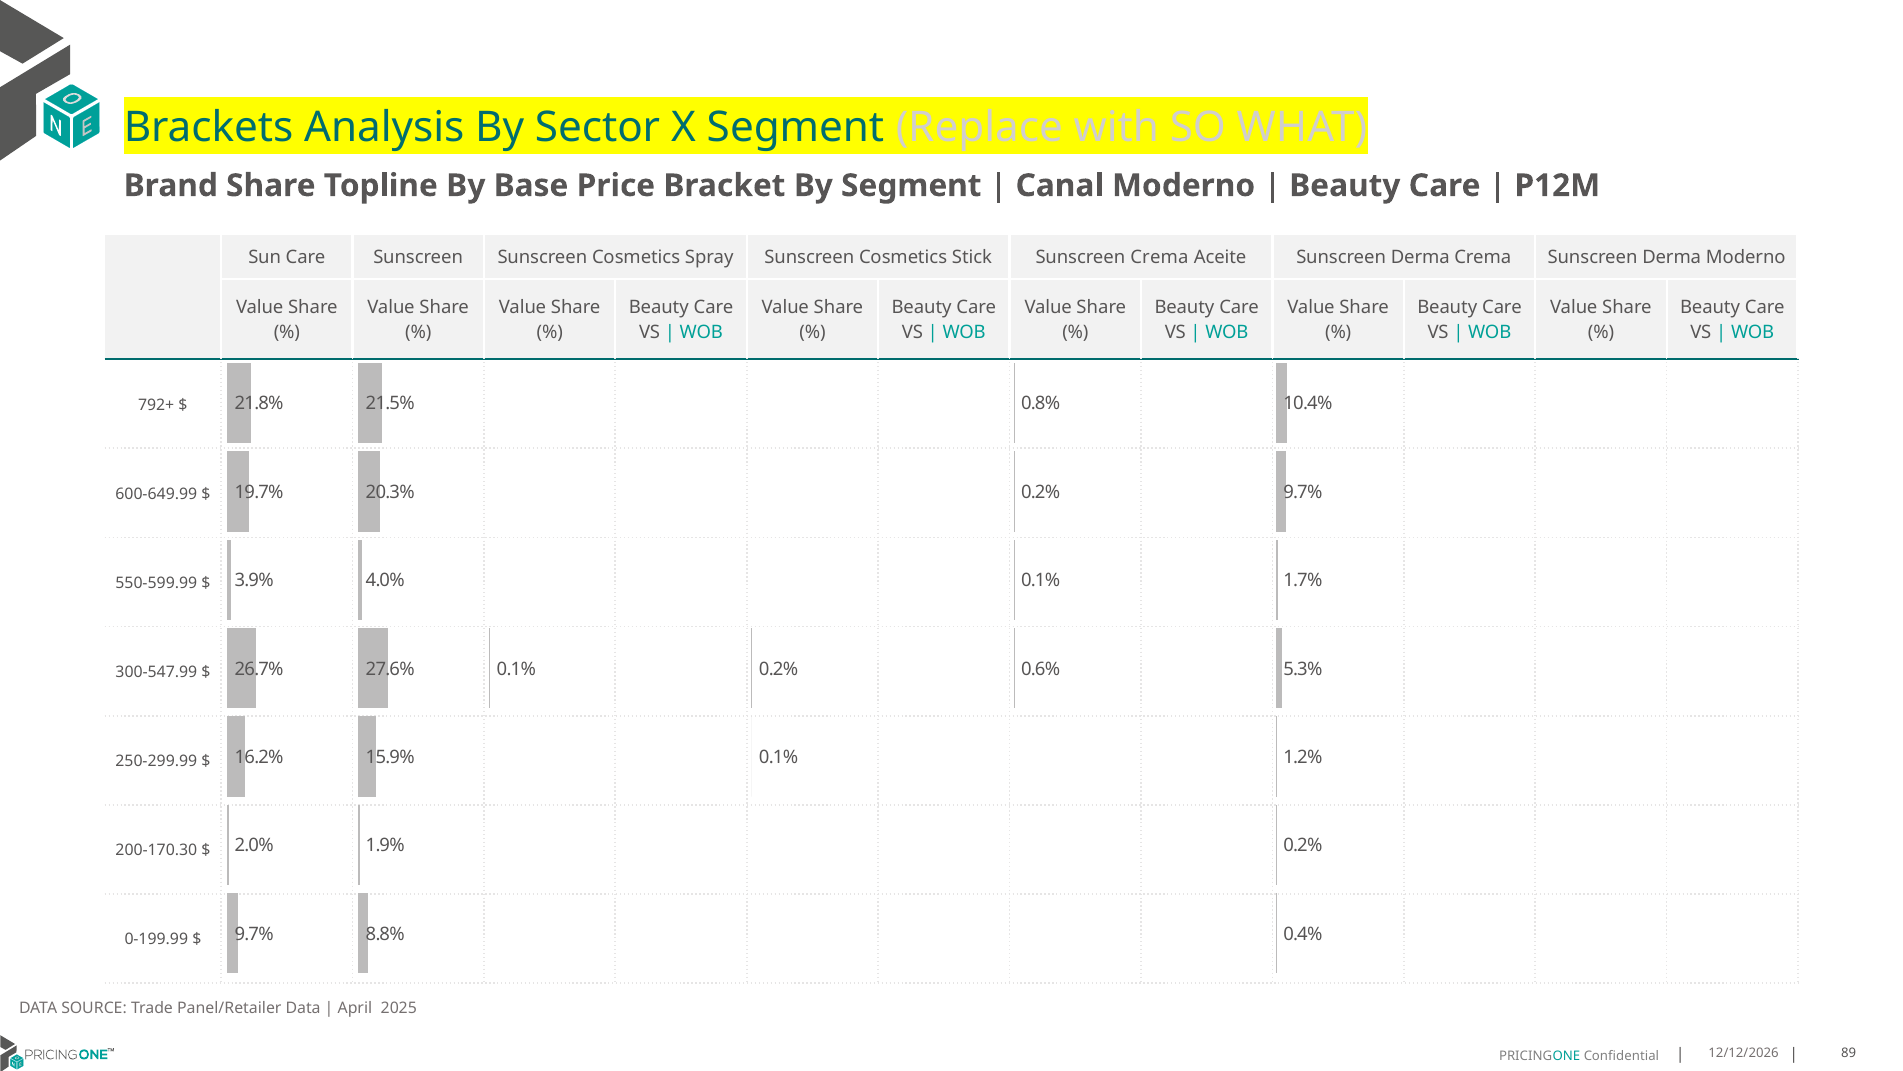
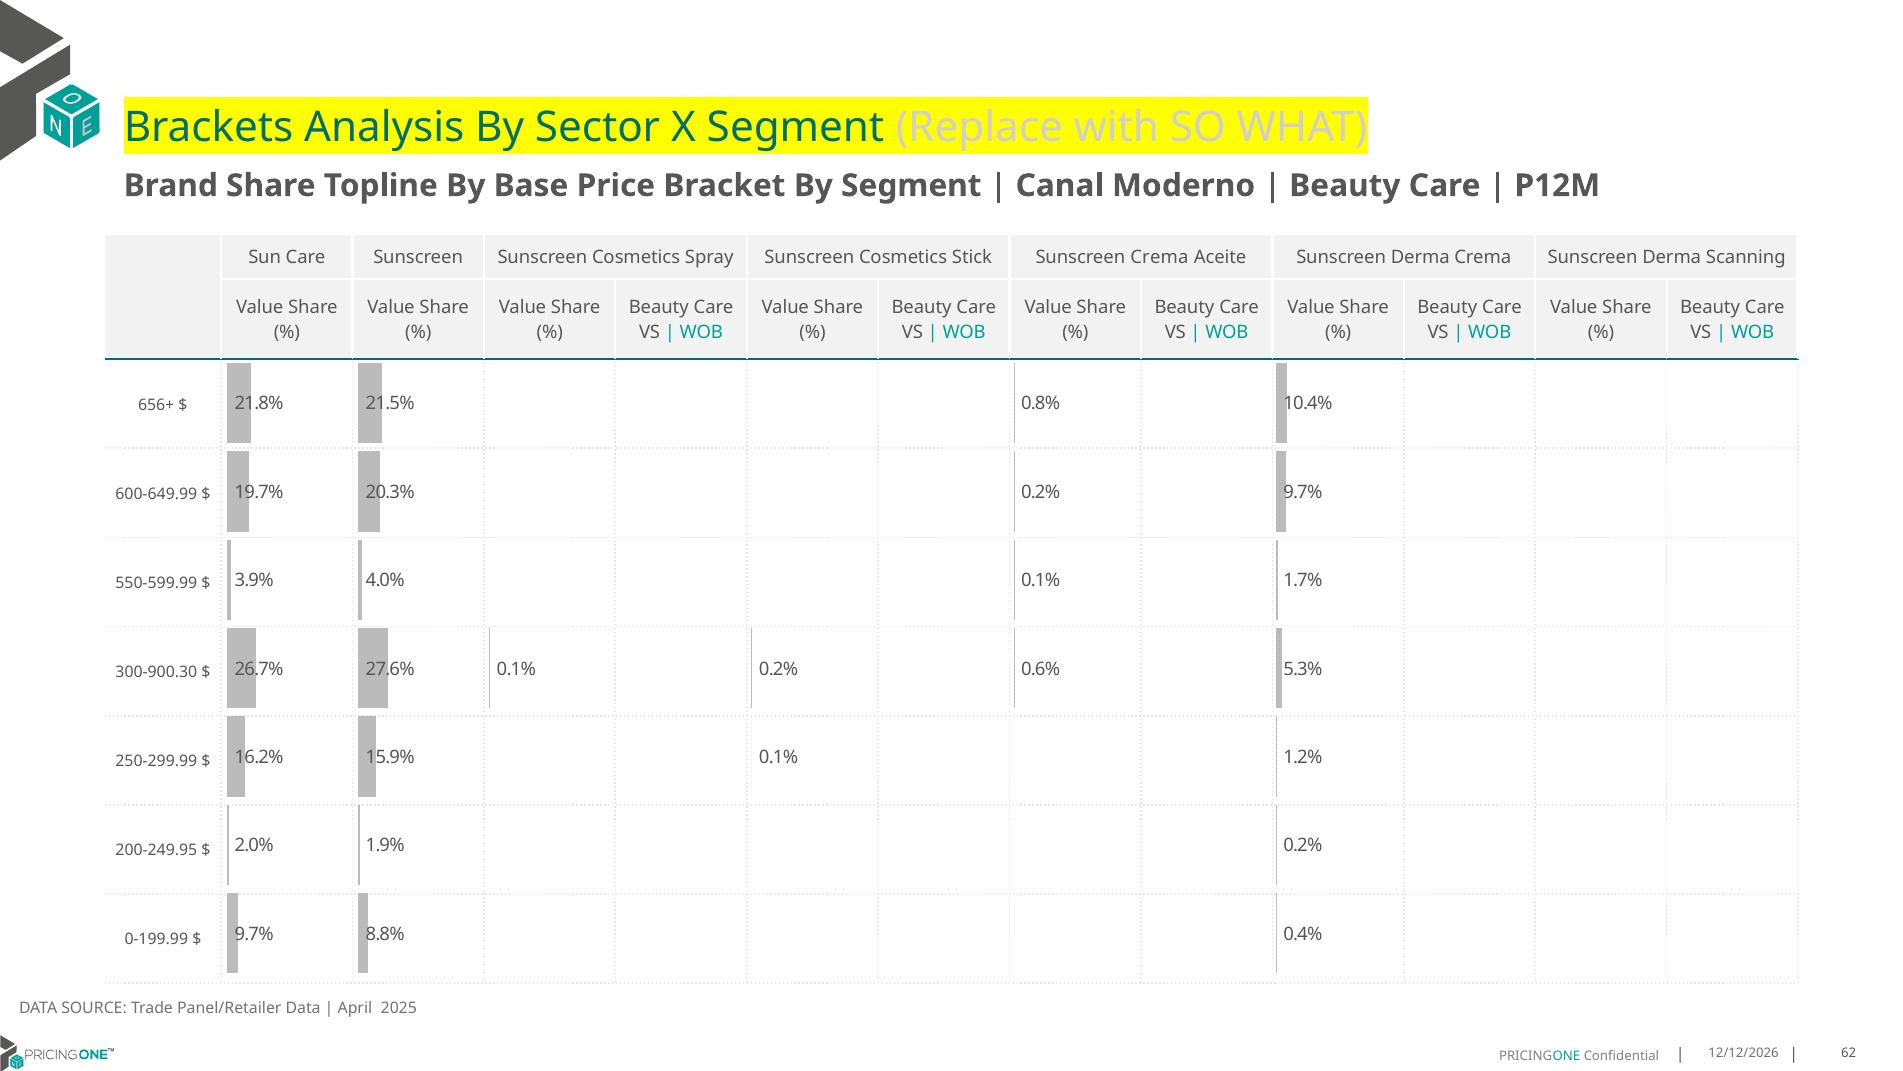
Derma Moderno: Moderno -> Scanning
792+: 792+ -> 656+
300-547.99: 300-547.99 -> 300-900.30
200-170.30: 200-170.30 -> 200-249.95
89: 89 -> 62
